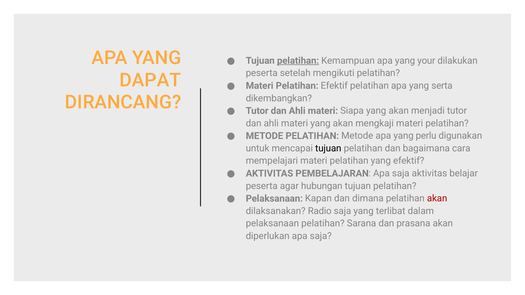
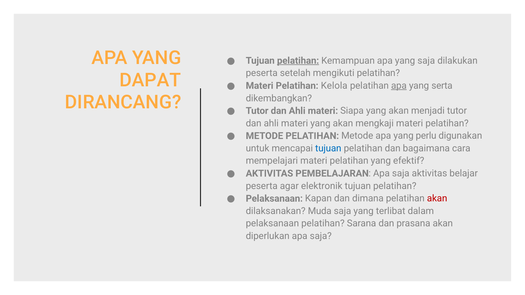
yang your: your -> saja
Pelatihan Efektif: Efektif -> Kelola
apa at (399, 86) underline: none -> present
tujuan at (328, 148) colour: black -> blue
hubungan: hubungan -> elektronik
Radio: Radio -> Muda
